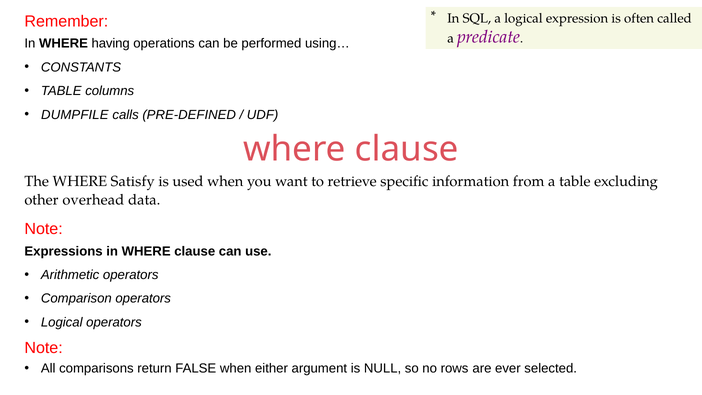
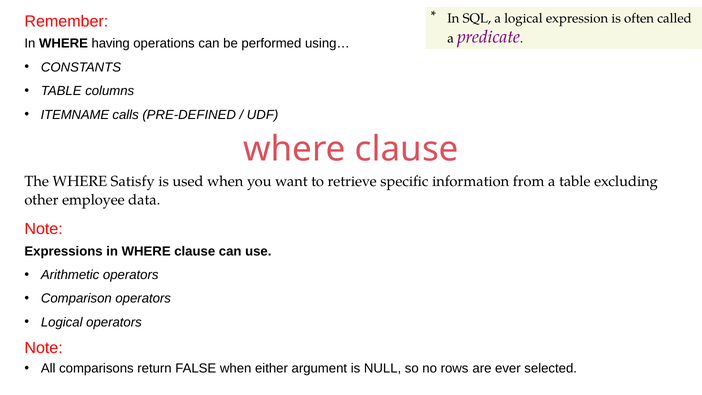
DUMPFILE: DUMPFILE -> ITEMNAME
overhead: overhead -> employee
